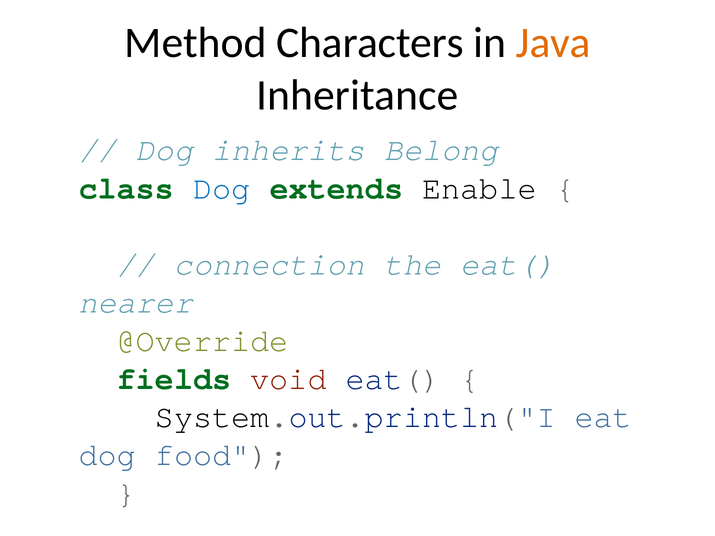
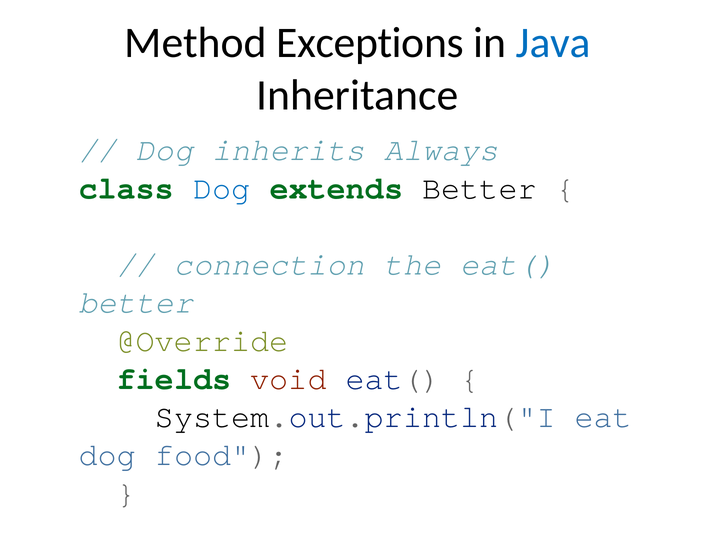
Characters: Characters -> Exceptions
Java colour: orange -> blue
Belong: Belong -> Always
extends Enable: Enable -> Better
nearer at (136, 303): nearer -> better
